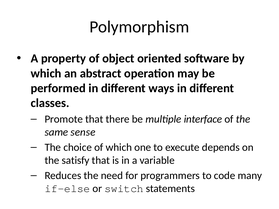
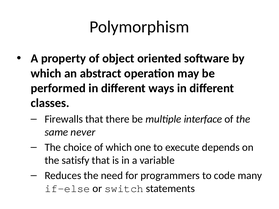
Promote: Promote -> Firewalls
sense: sense -> never
